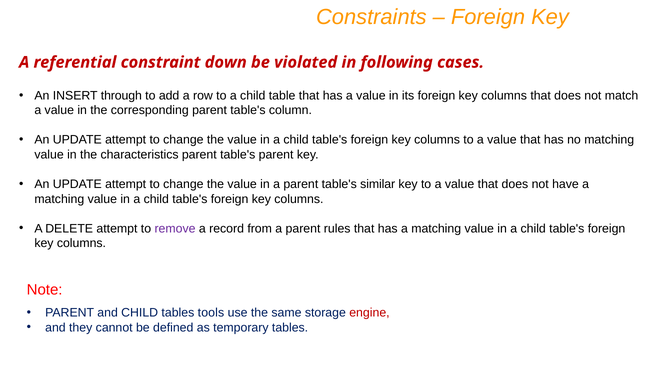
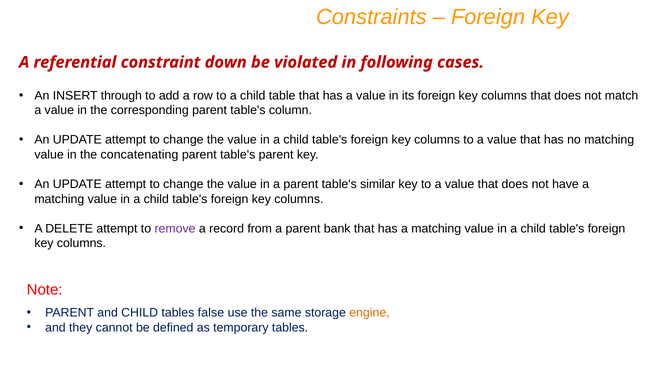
characteristics: characteristics -> concatenating
rules: rules -> bank
tools: tools -> false
engine colour: red -> orange
